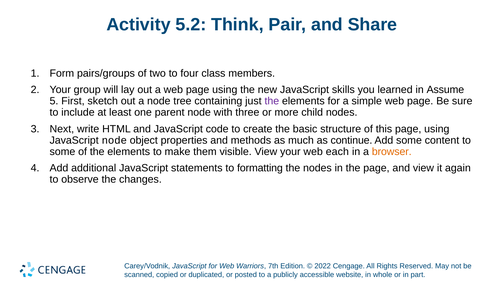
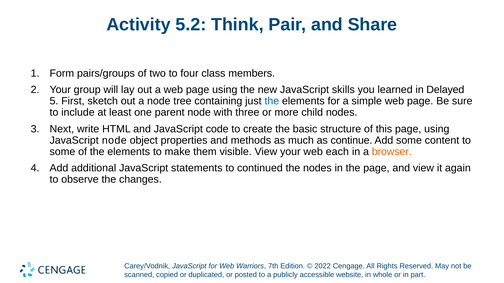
Assume: Assume -> Delayed
the at (272, 101) colour: purple -> blue
formatting: formatting -> continued
